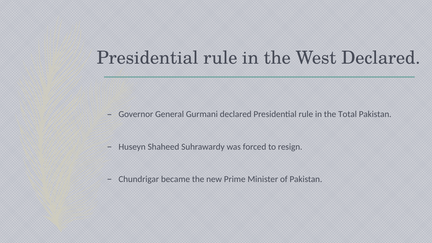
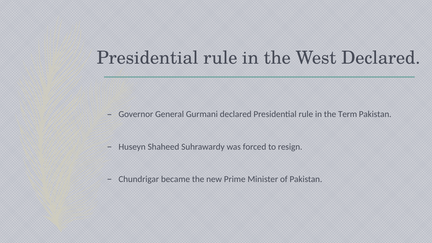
Total: Total -> Term
